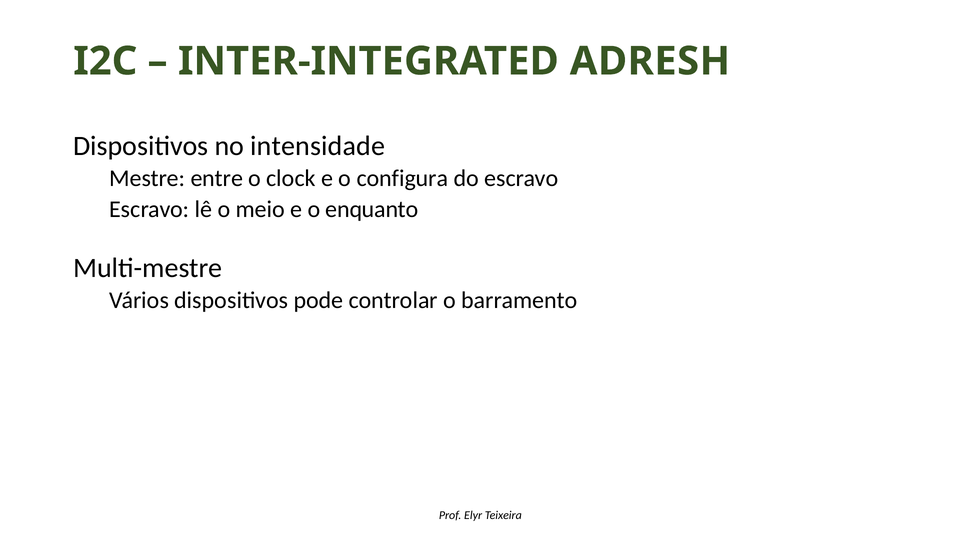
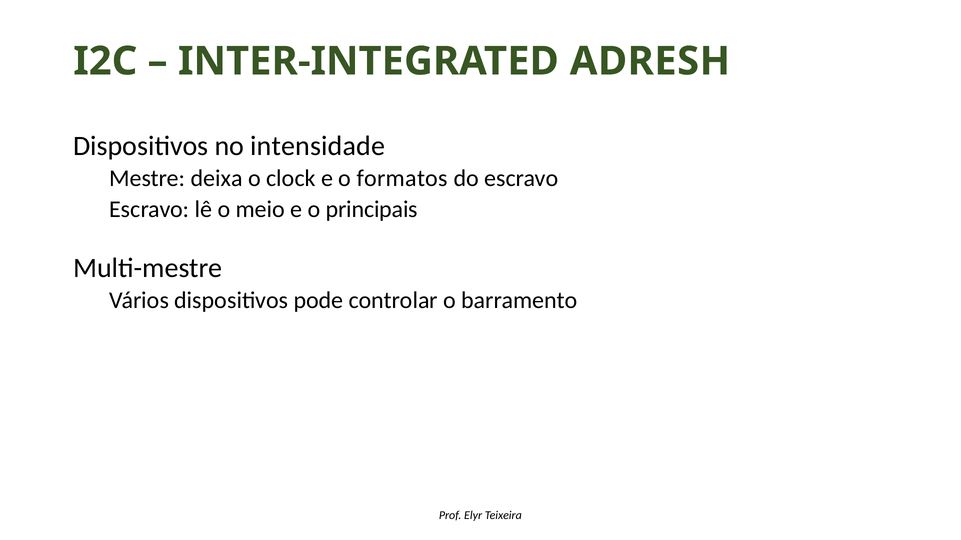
entre: entre -> deixa
configura: configura -> formatos
enquanto: enquanto -> principais
